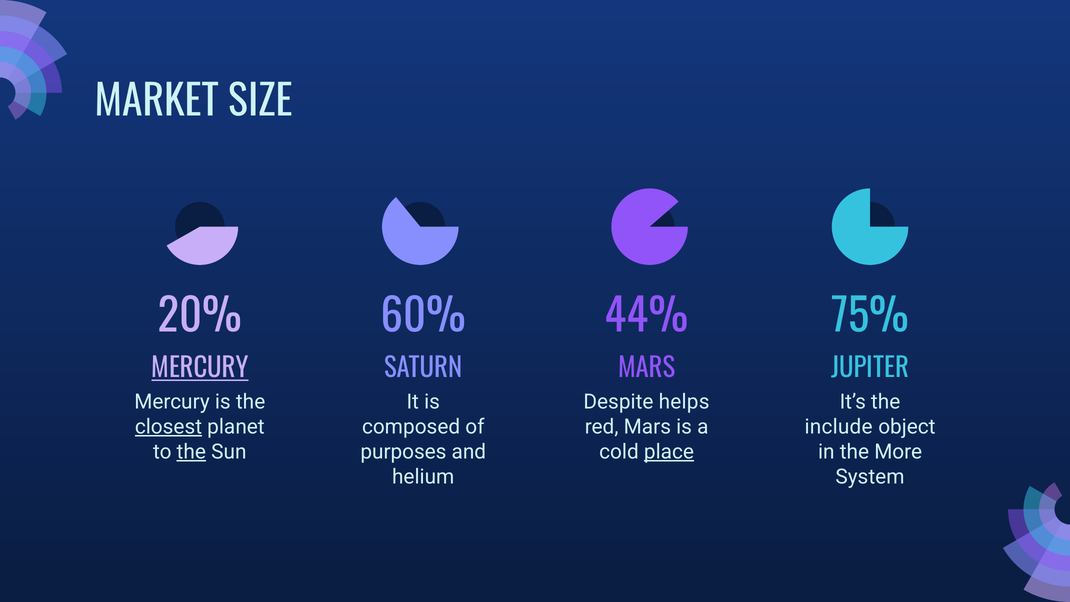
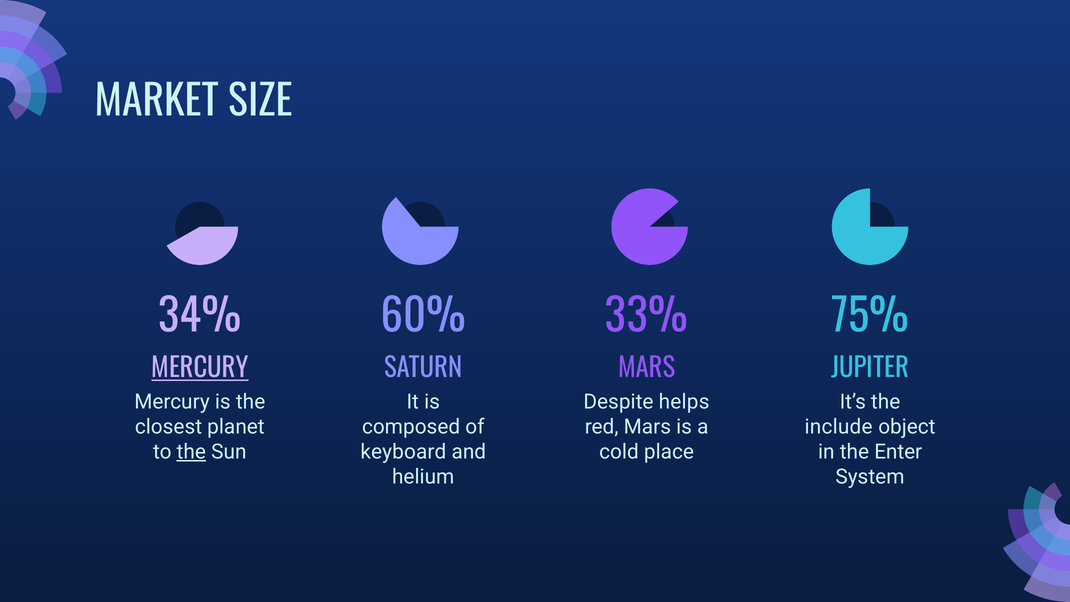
20%: 20% -> 34%
44%: 44% -> 33%
closest underline: present -> none
purposes: purposes -> keyboard
place underline: present -> none
More: More -> Enter
